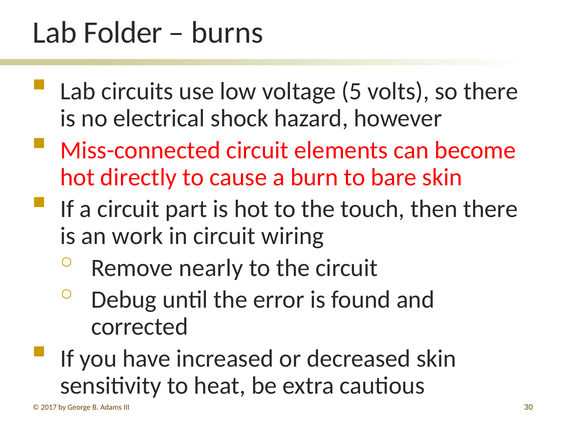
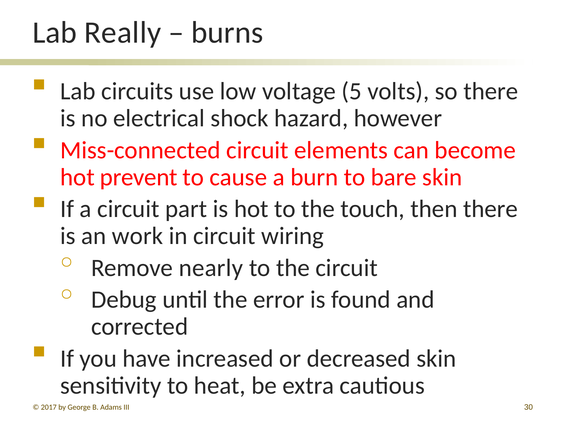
Folder: Folder -> Really
directly: directly -> prevent
